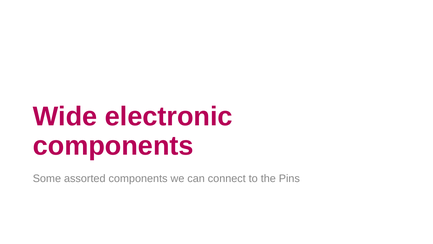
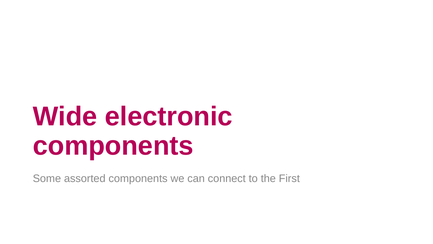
Pins: Pins -> First
